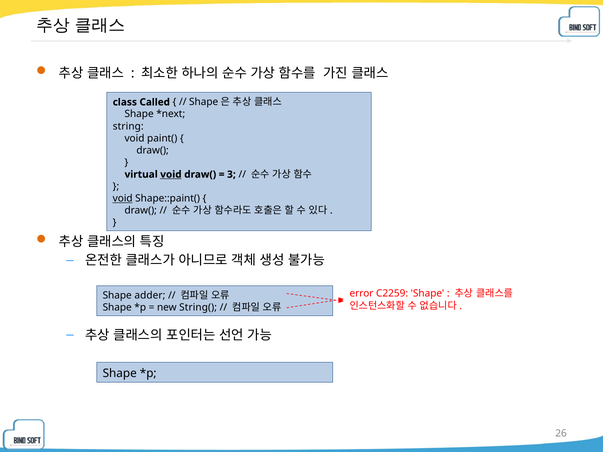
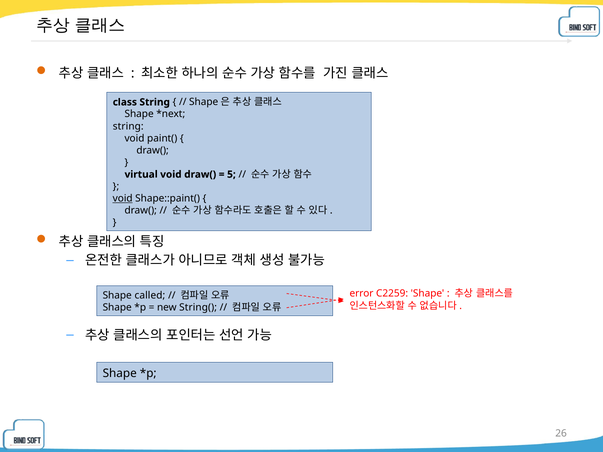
class Called: Called -> String
void at (171, 175) underline: present -> none
3: 3 -> 5
adder: adder -> called
